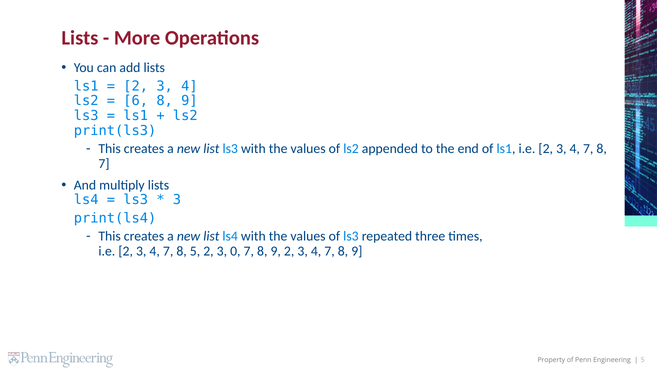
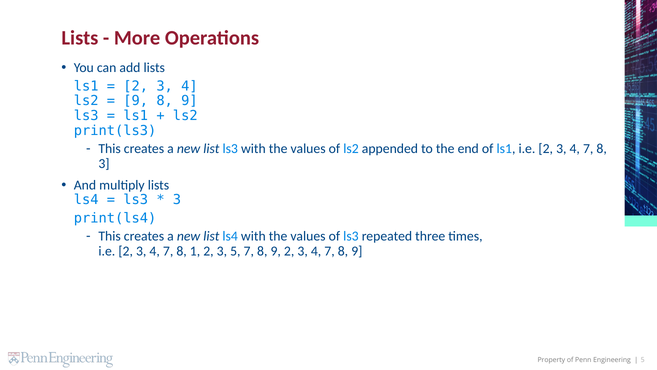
6 at (136, 101): 6 -> 9
7 at (104, 163): 7 -> 3
8 5: 5 -> 1
3 0: 0 -> 5
